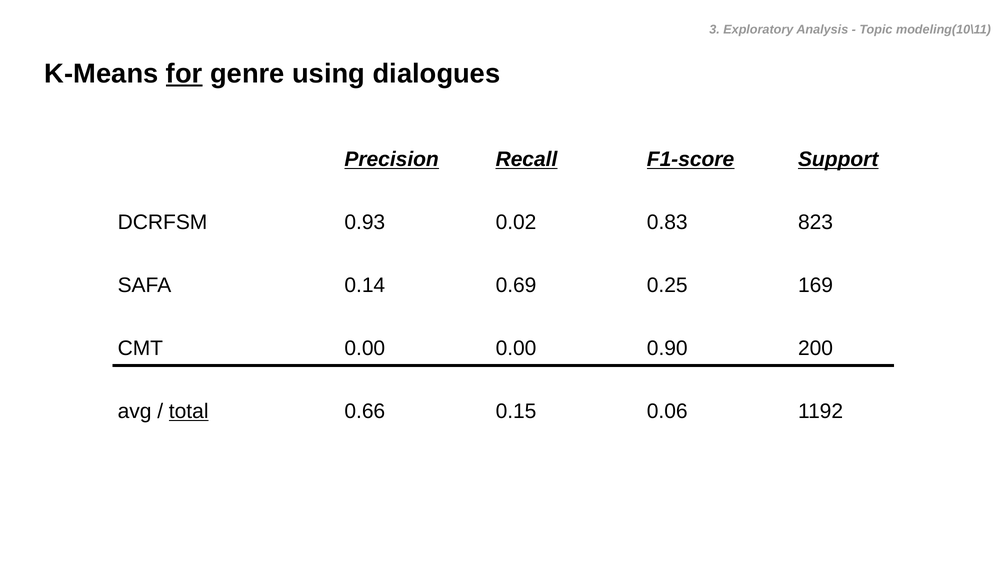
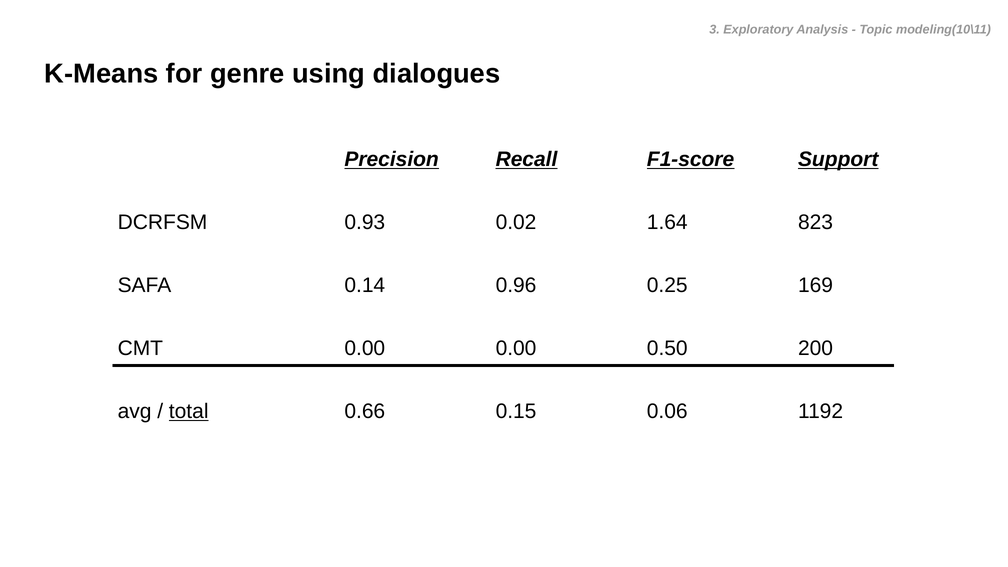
for underline: present -> none
0.83: 0.83 -> 1.64
0.69: 0.69 -> 0.96
0.90: 0.90 -> 0.50
